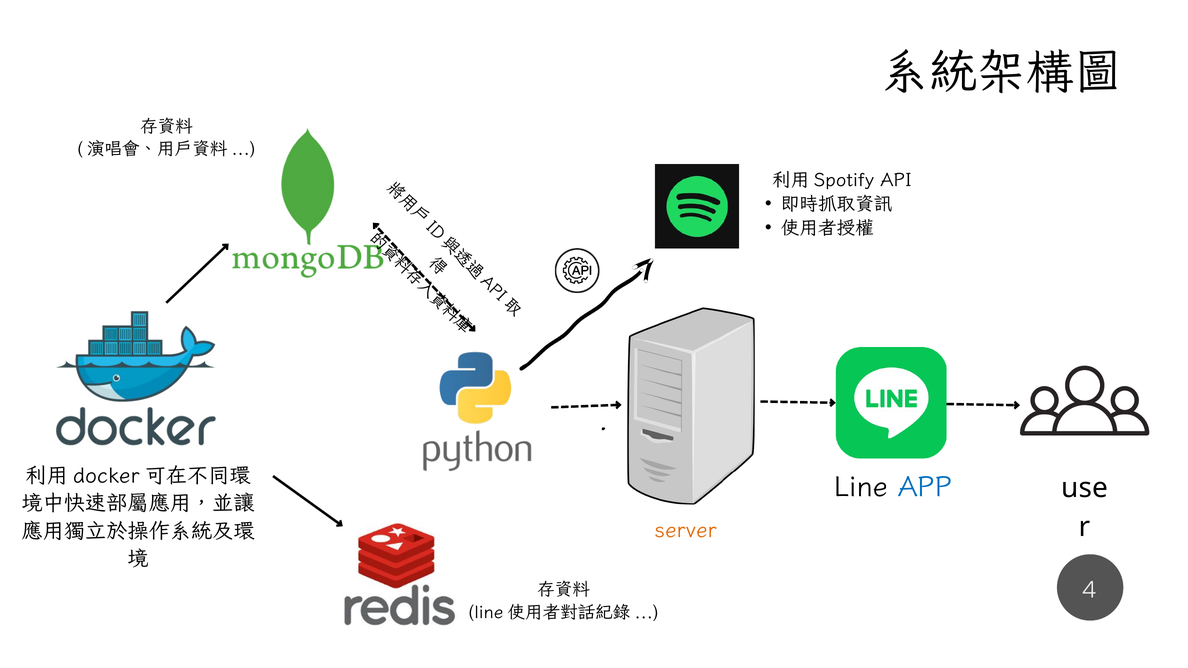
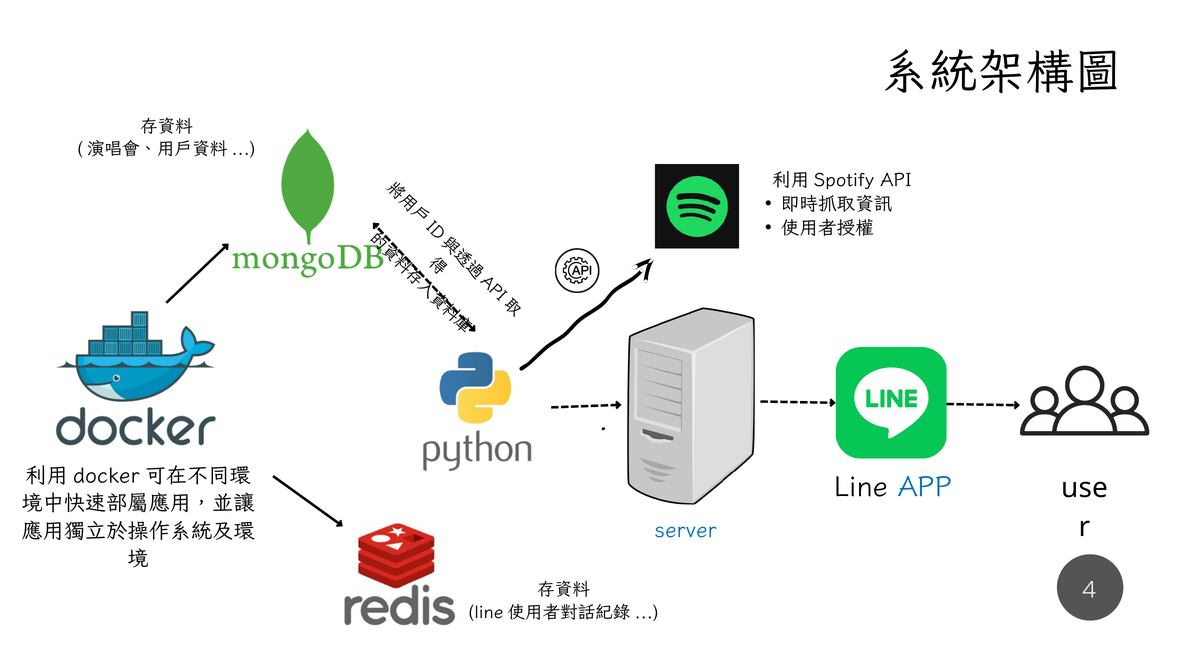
server colour: orange -> blue
